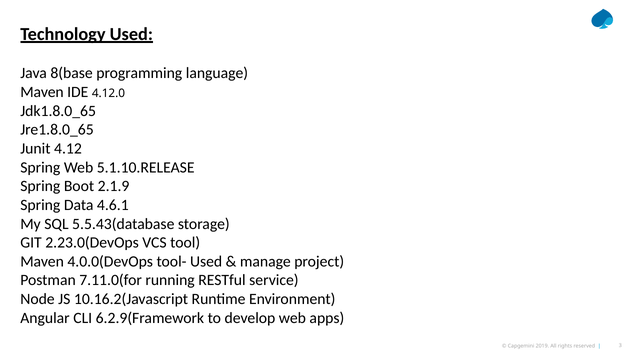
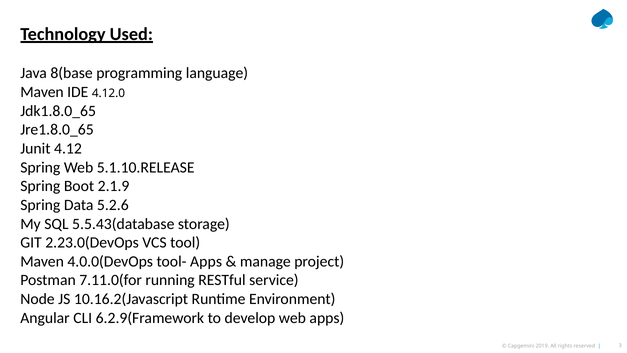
4.6.1: 4.6.1 -> 5.2.6
tool- Used: Used -> Apps
